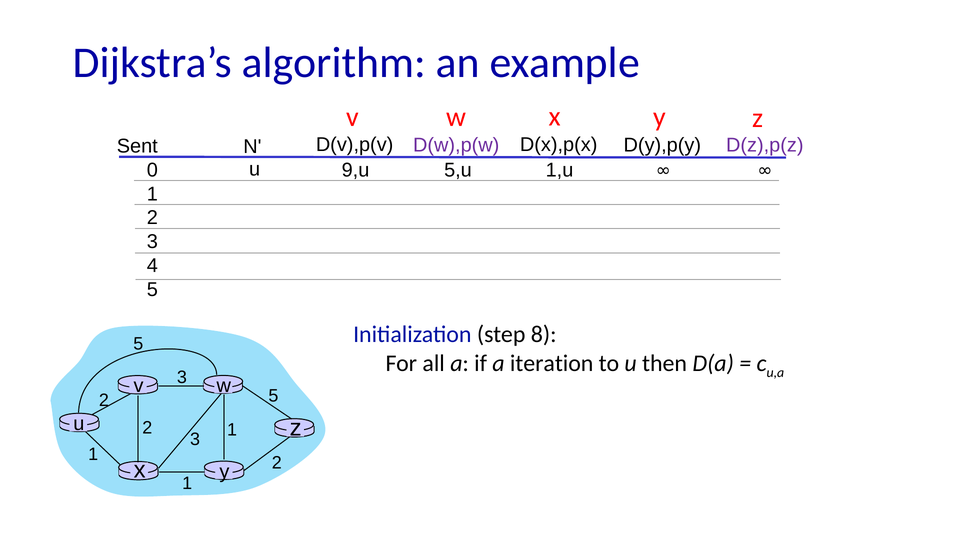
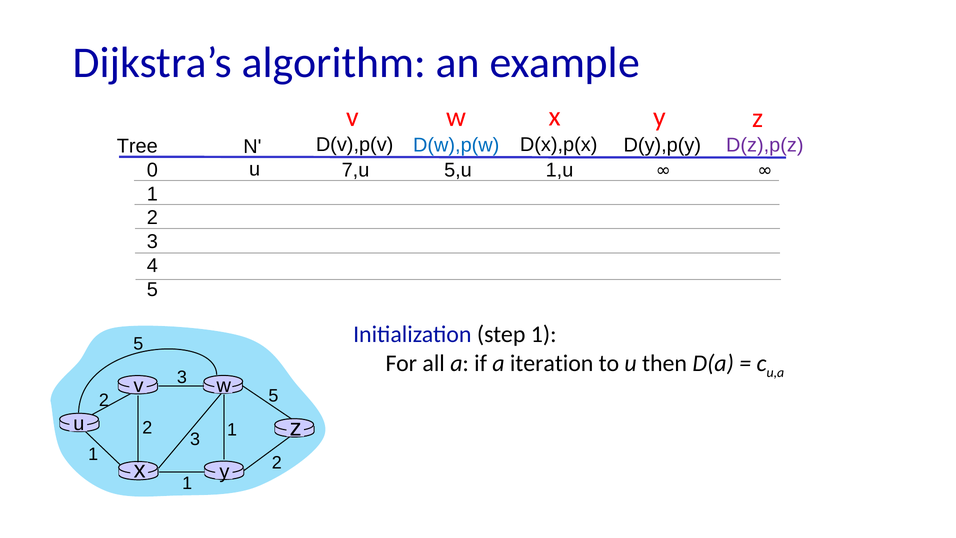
D(w),p(w colour: purple -> blue
Sent: Sent -> Tree
9,u: 9,u -> 7,u
step 8: 8 -> 1
